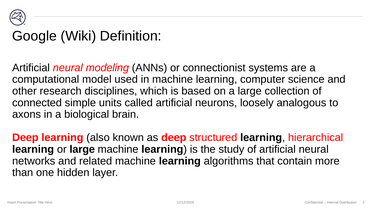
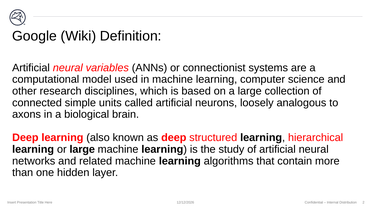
modeling: modeling -> variables
